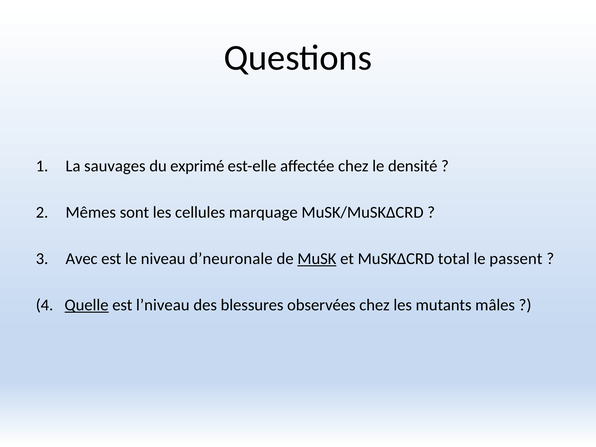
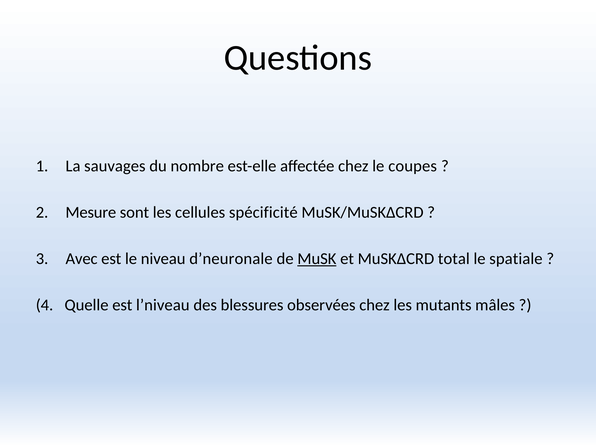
exprimé: exprimé -> nombre
densité: densité -> coupes
Mêmes: Mêmes -> Mesure
marquage: marquage -> spécificité
passent: passent -> spatiale
Quelle underline: present -> none
